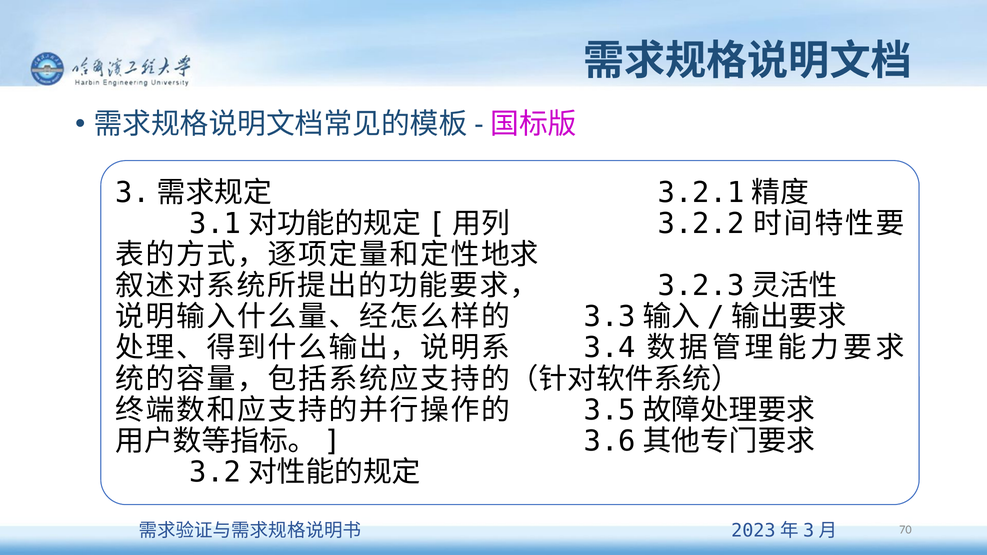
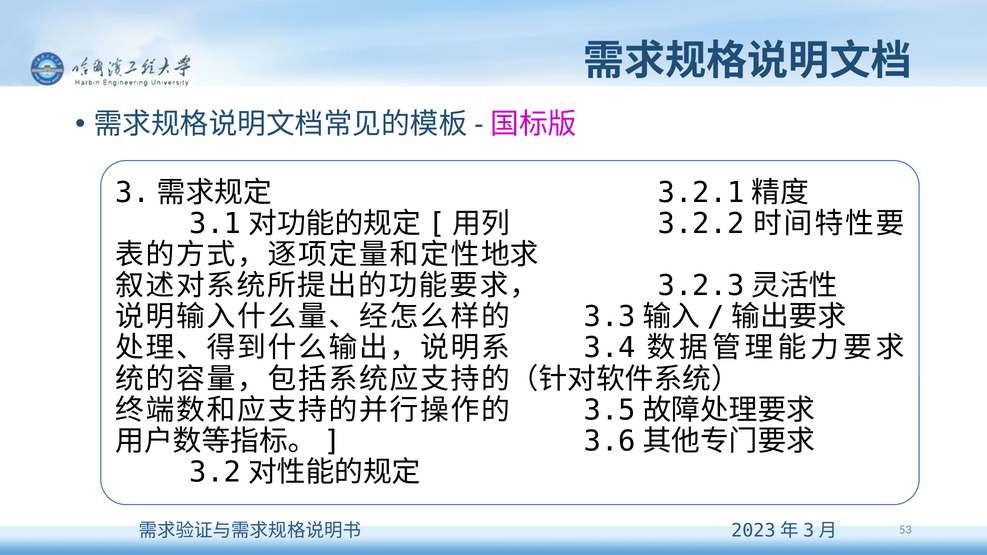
70: 70 -> 53
